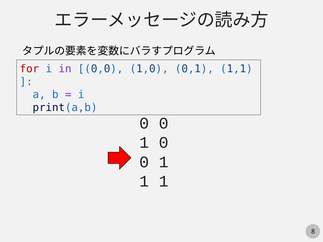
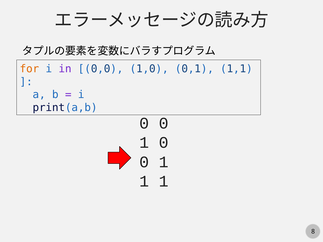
for colour: red -> orange
